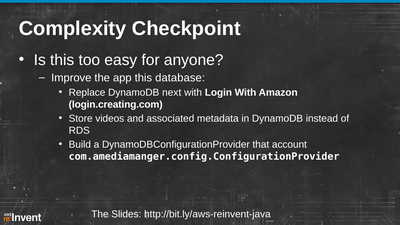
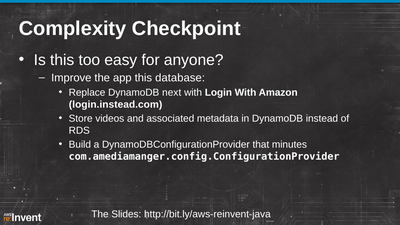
login.creating.com: login.creating.com -> login.instead.com
account: account -> minutes
